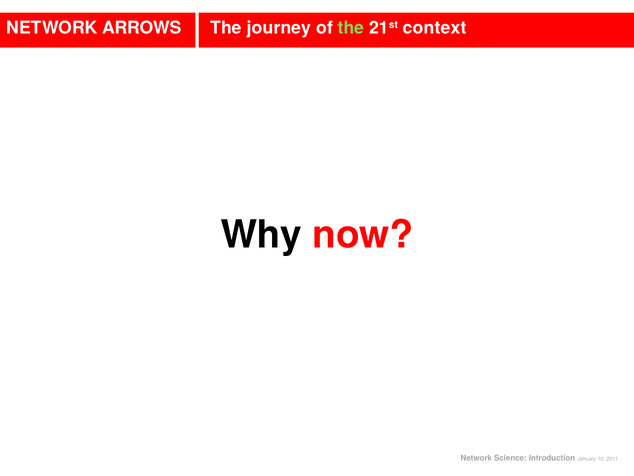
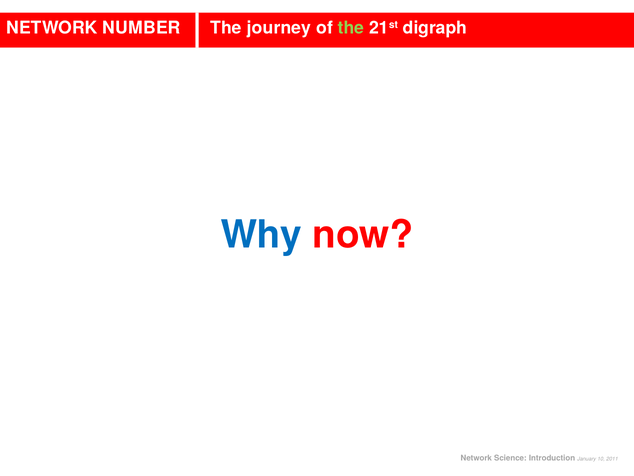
ARROWS: ARROWS -> NUMBER
context: context -> digraph
Why colour: black -> blue
